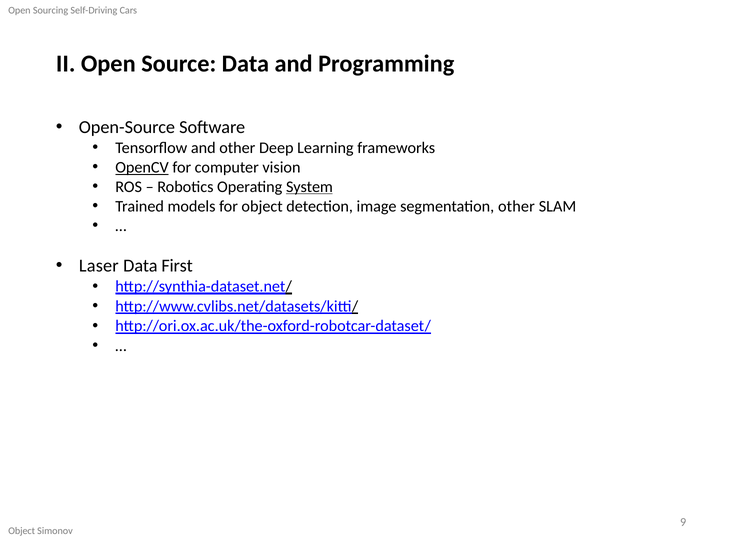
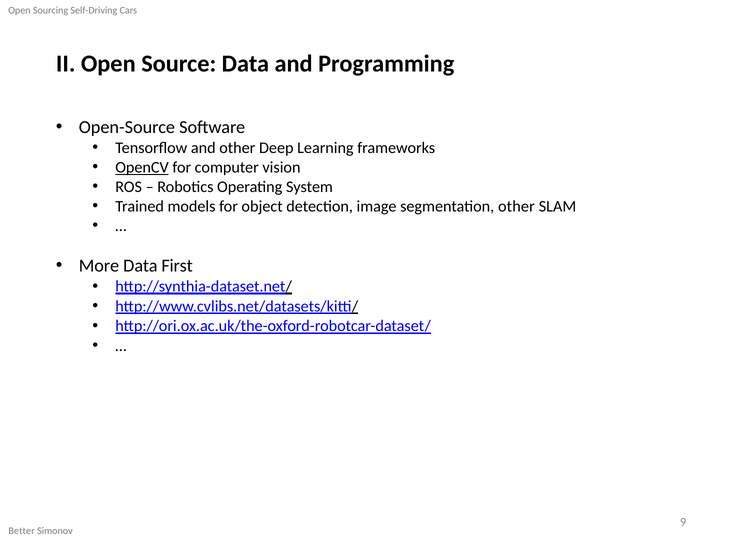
System underline: present -> none
Laser: Laser -> More
Object at (22, 531): Object -> Better
